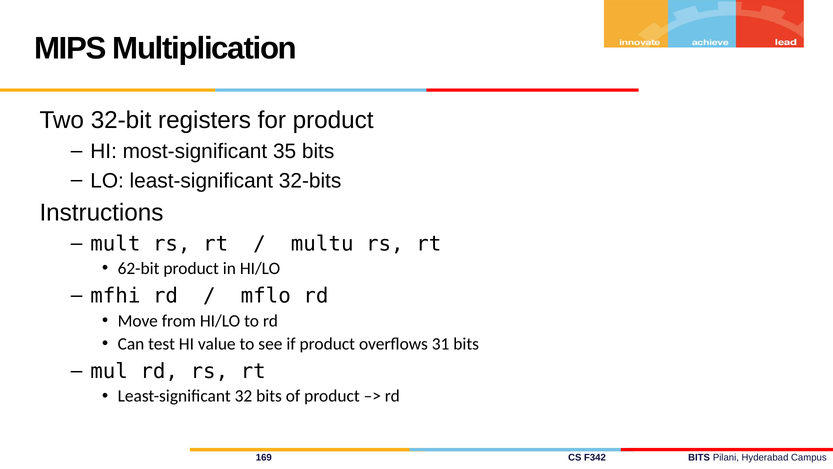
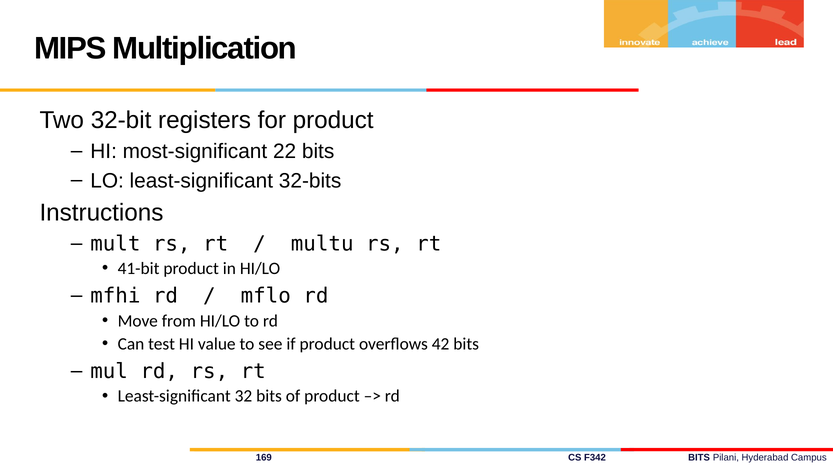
35: 35 -> 22
62-bit: 62-bit -> 41-bit
31: 31 -> 42
